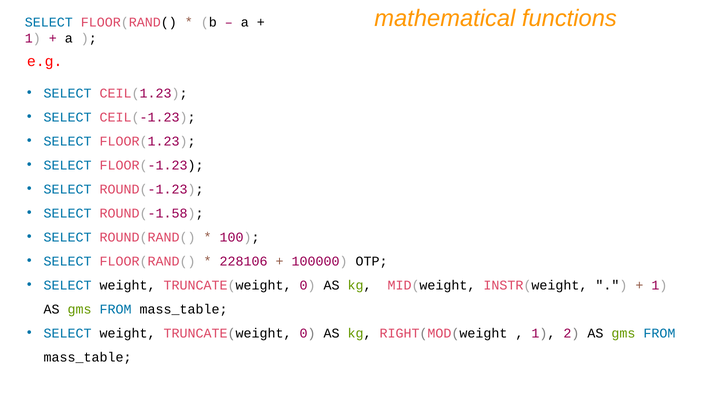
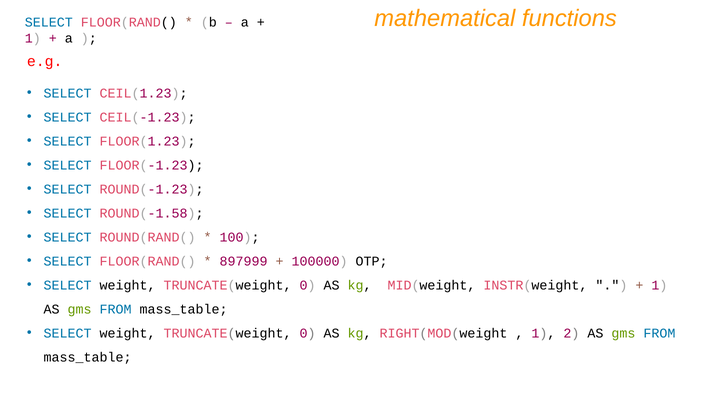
228106: 228106 -> 897999
